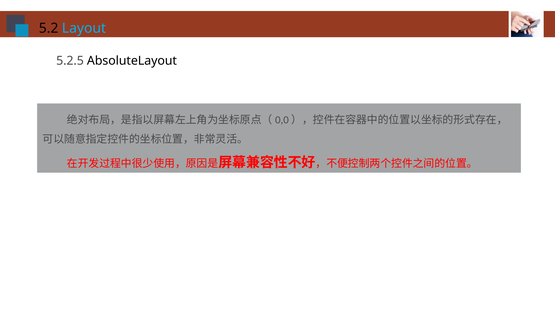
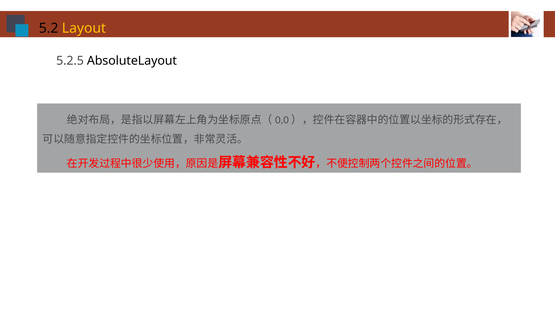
Layout colour: light blue -> yellow
